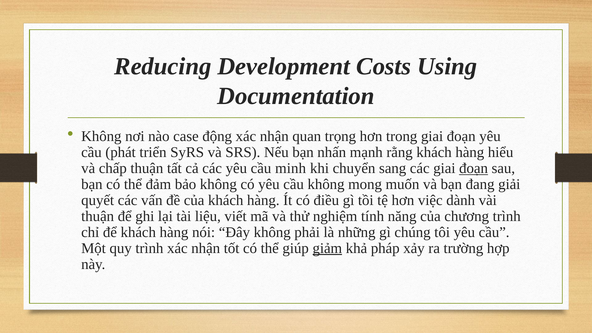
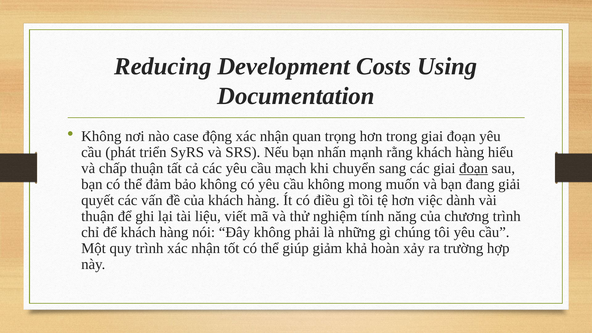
minh: minh -> mạch
giảm underline: present -> none
pháp: pháp -> hoàn
